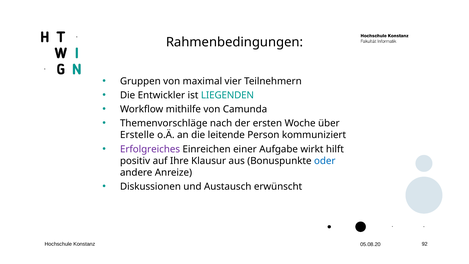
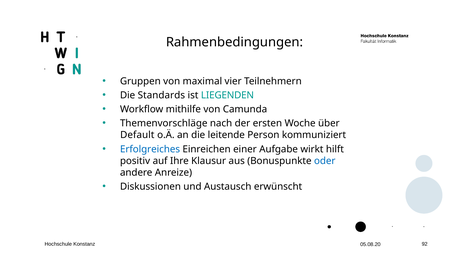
Entwickler: Entwickler -> Standards
Erstelle: Erstelle -> Default
Erfolgreiches colour: purple -> blue
